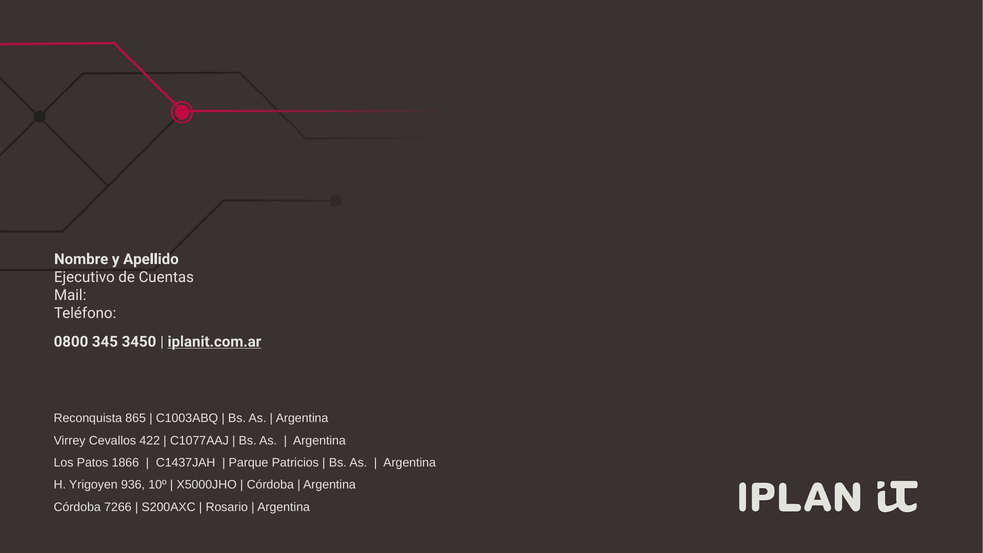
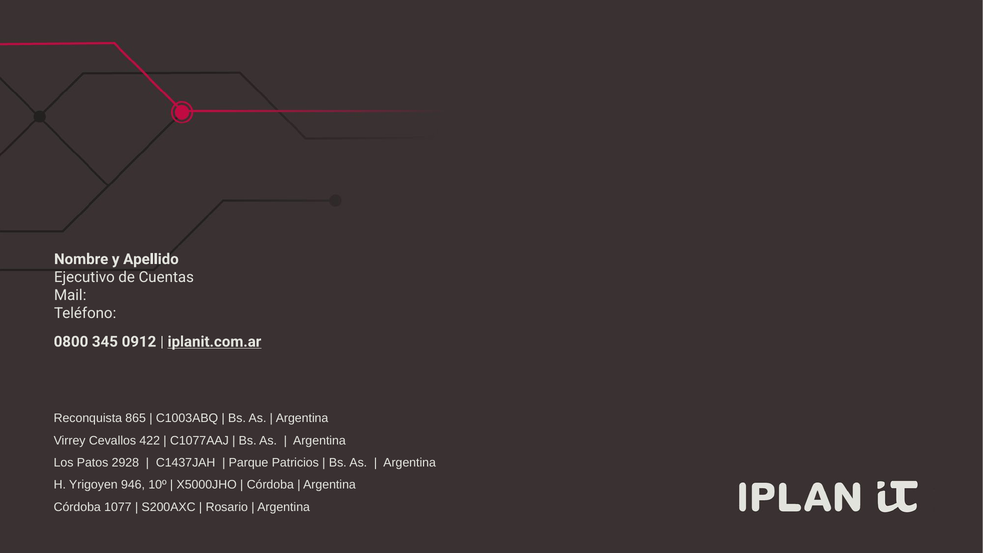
3450: 3450 -> 0912
1866: 1866 -> 2928
936: 936 -> 946
7266: 7266 -> 1077
